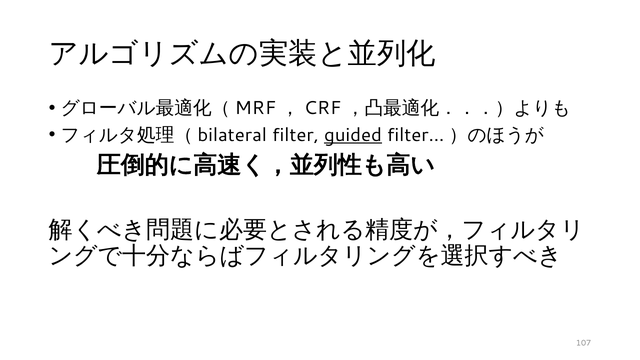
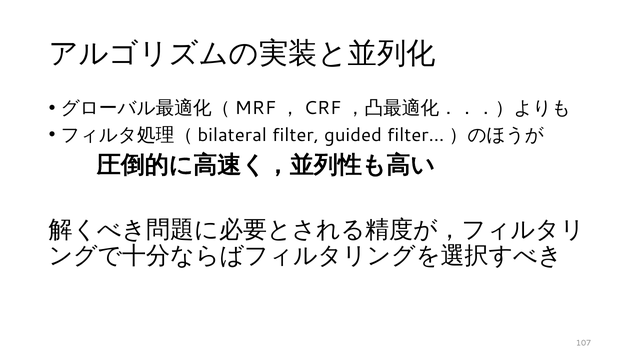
guided underline: present -> none
